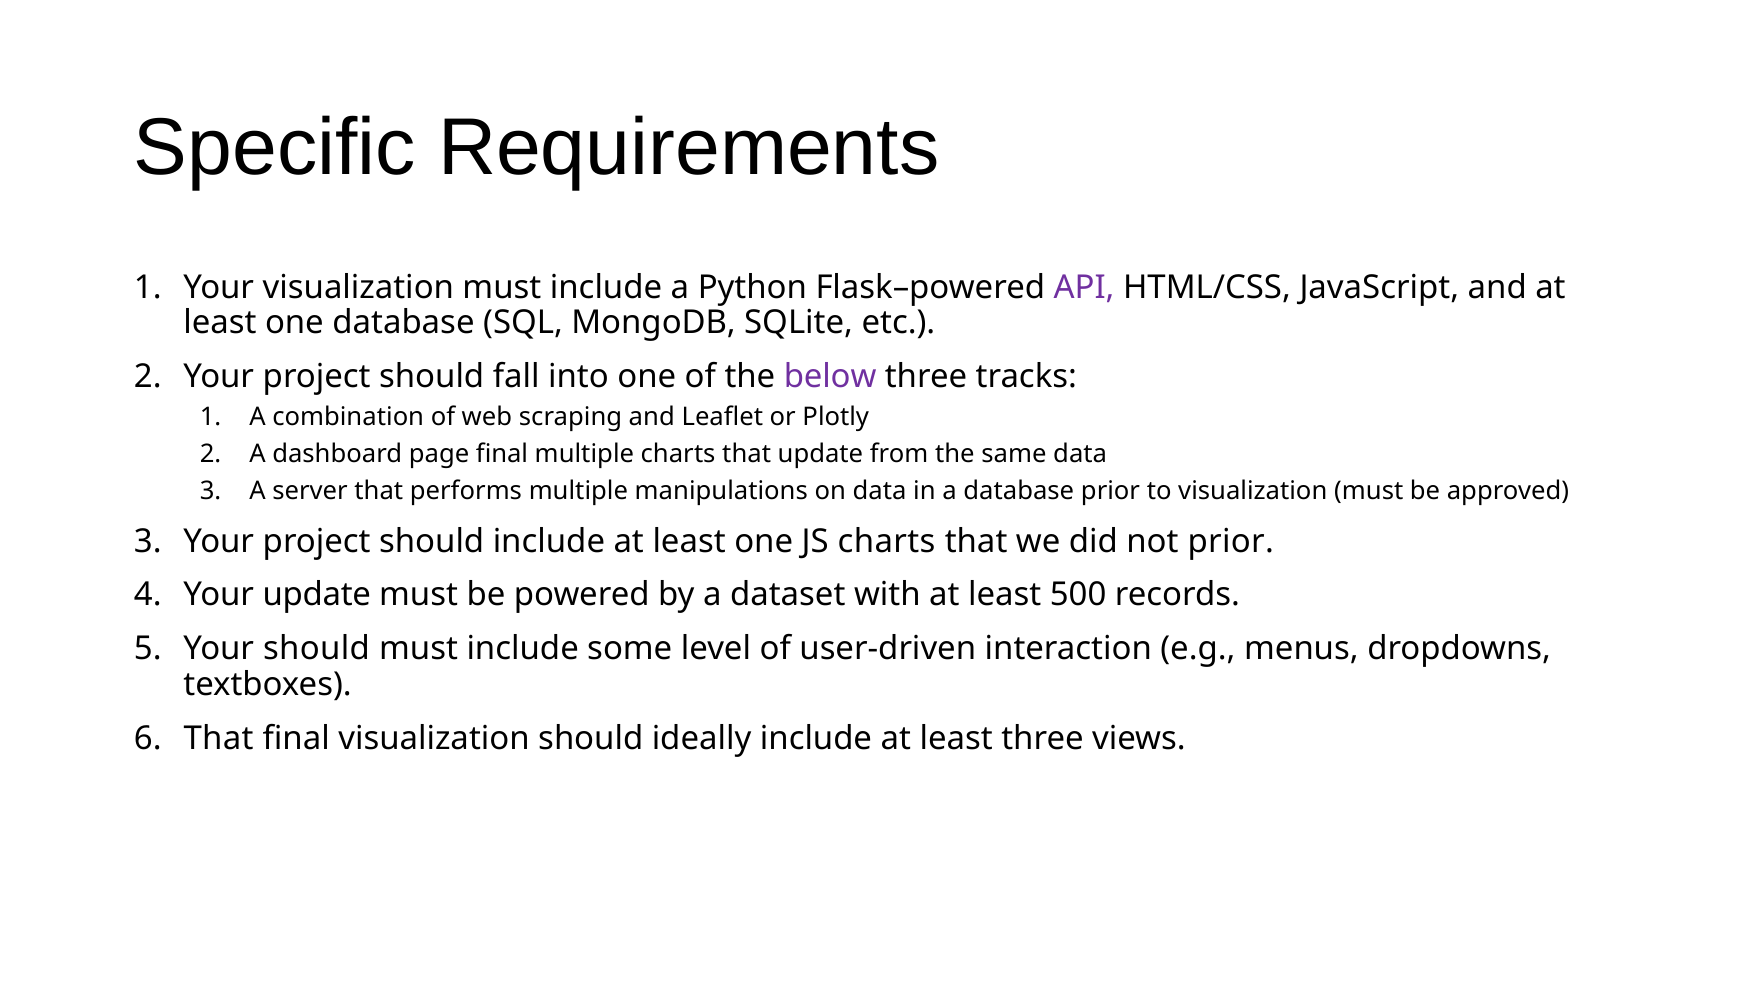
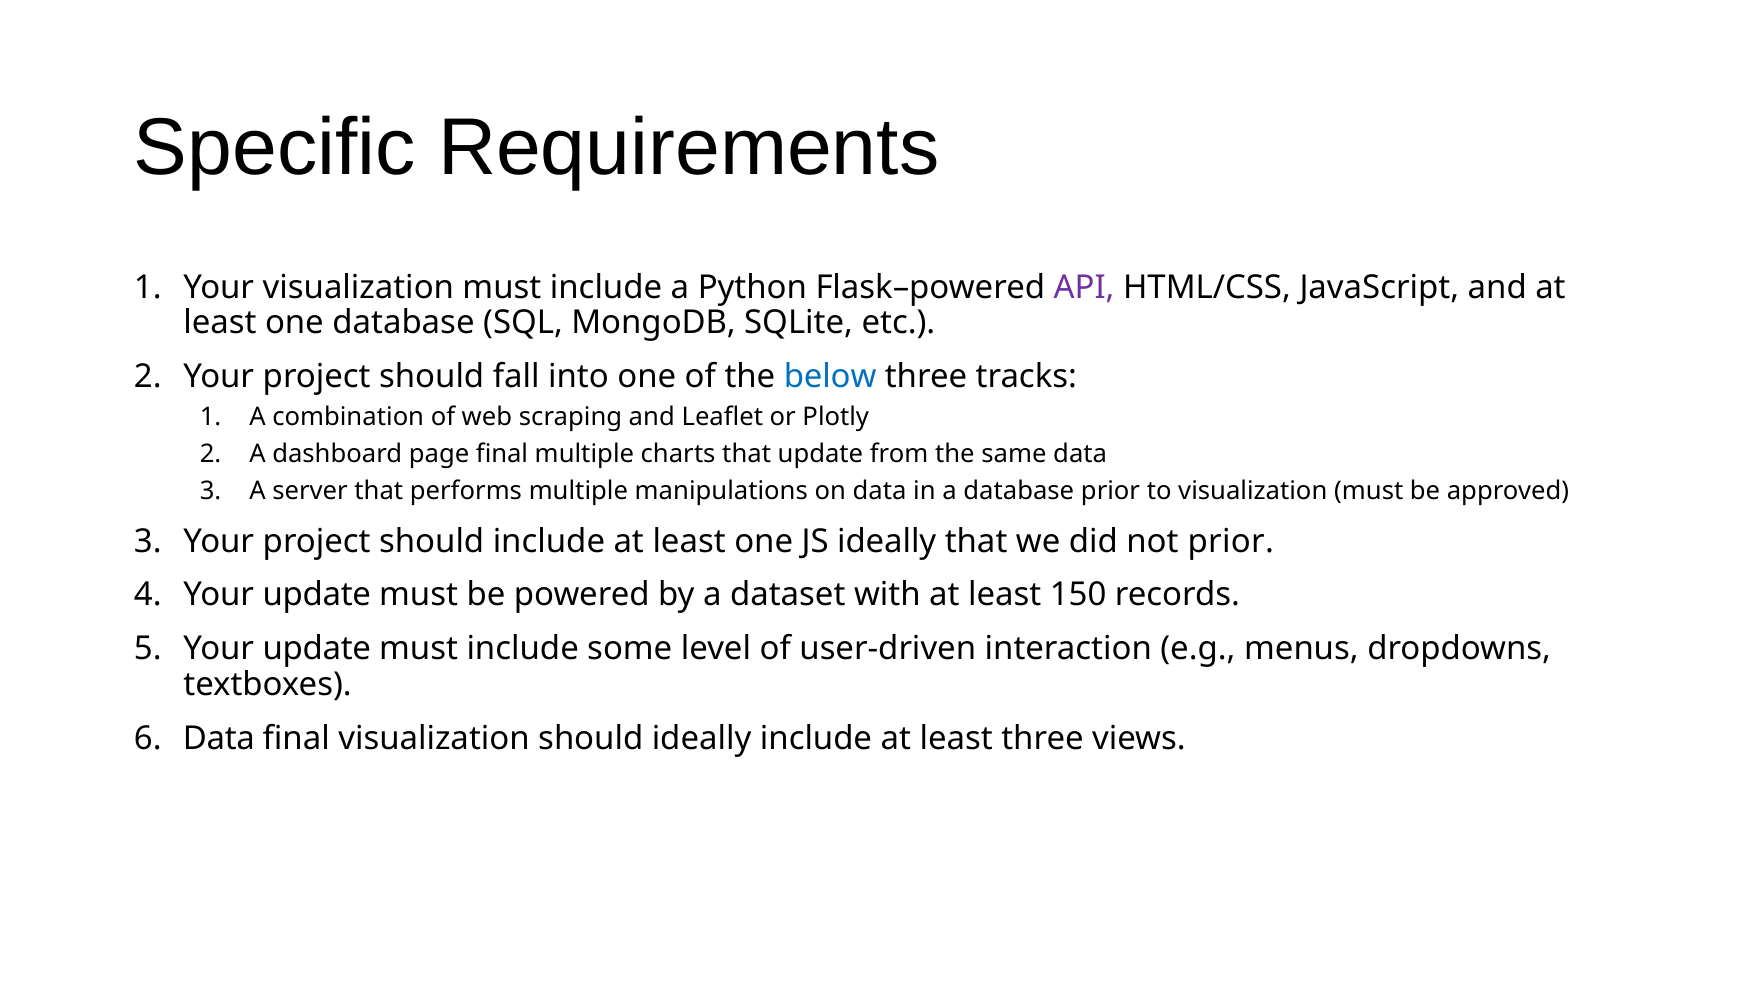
below colour: purple -> blue
JS charts: charts -> ideally
500: 500 -> 150
should at (316, 649): should -> update
That at (219, 739): That -> Data
